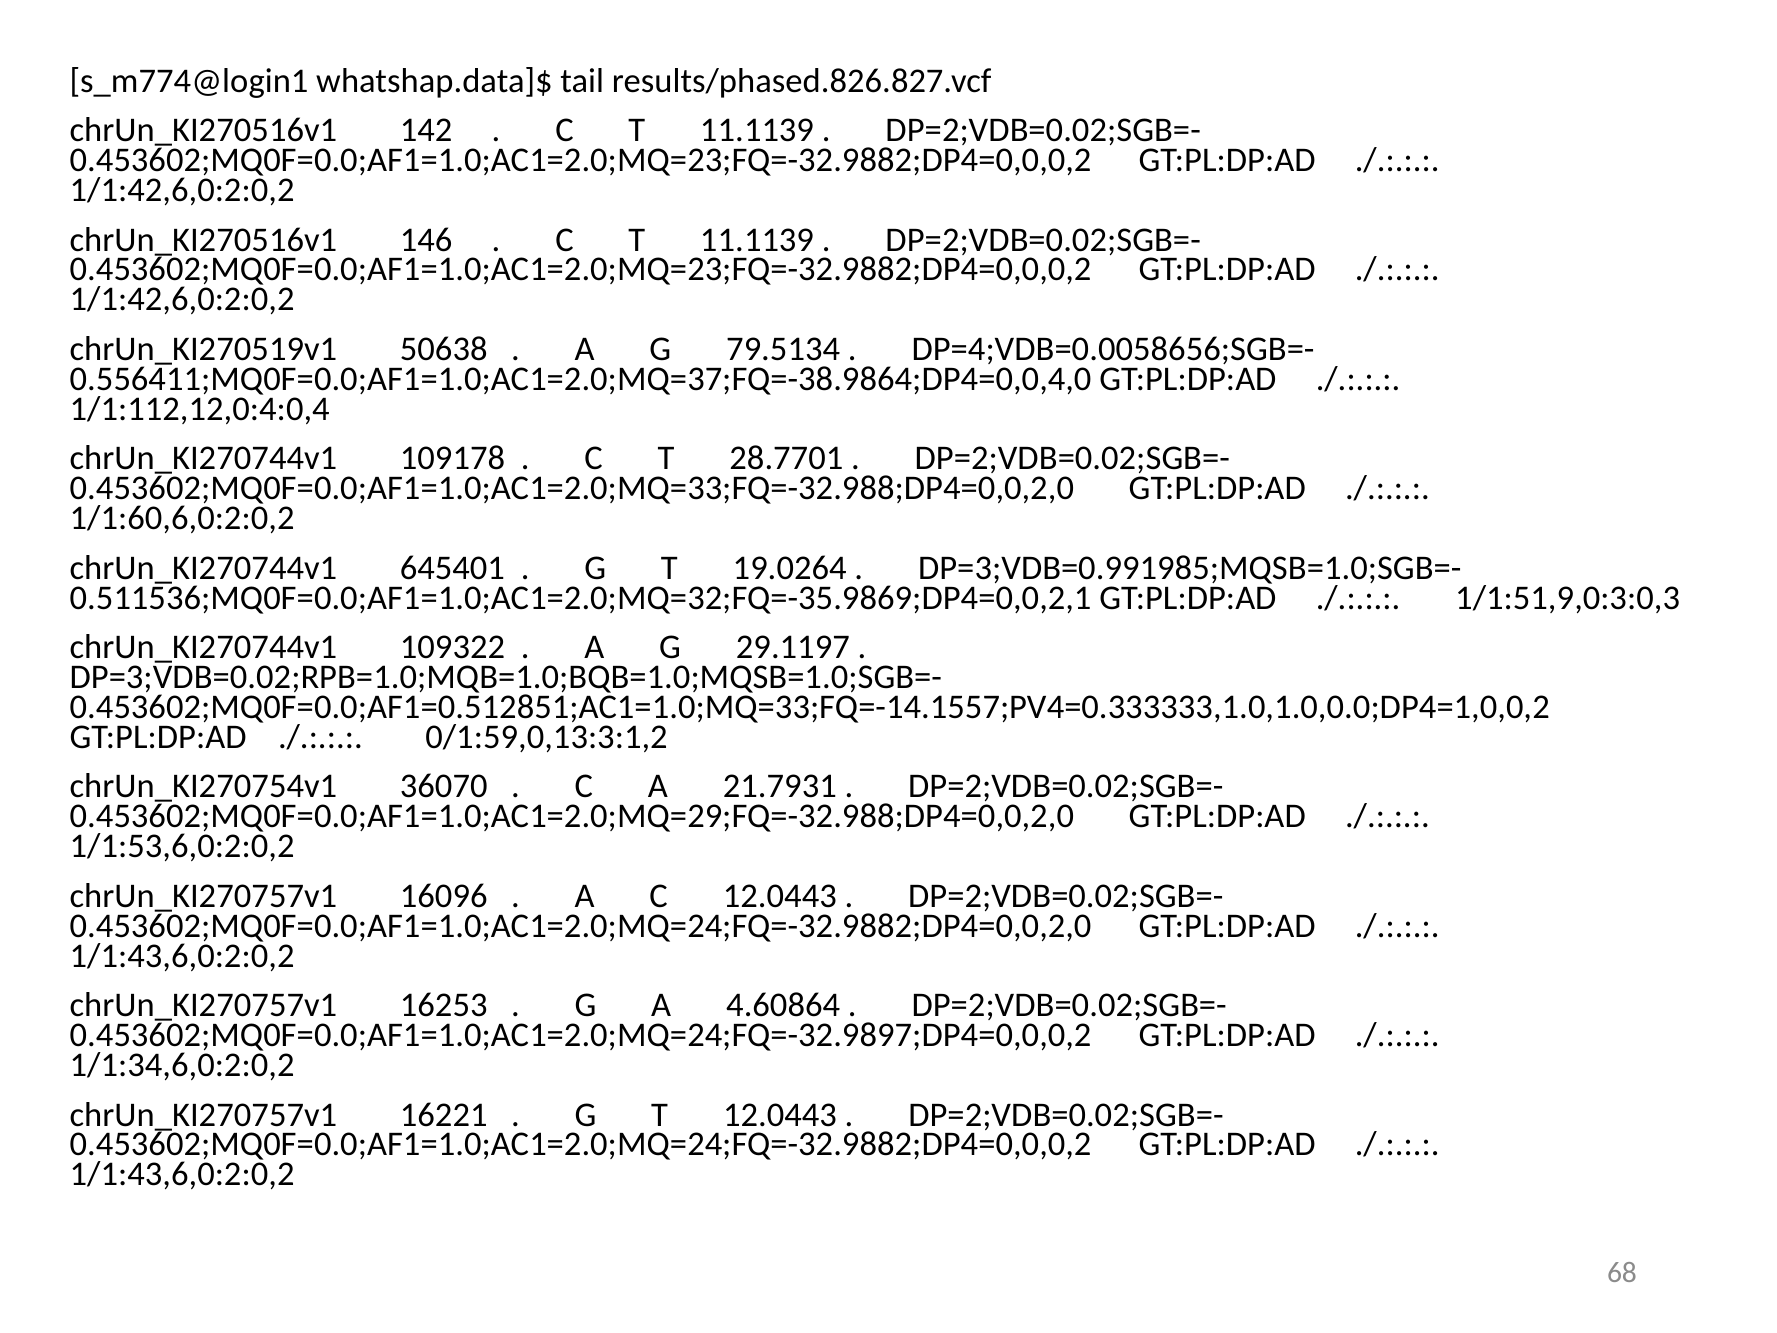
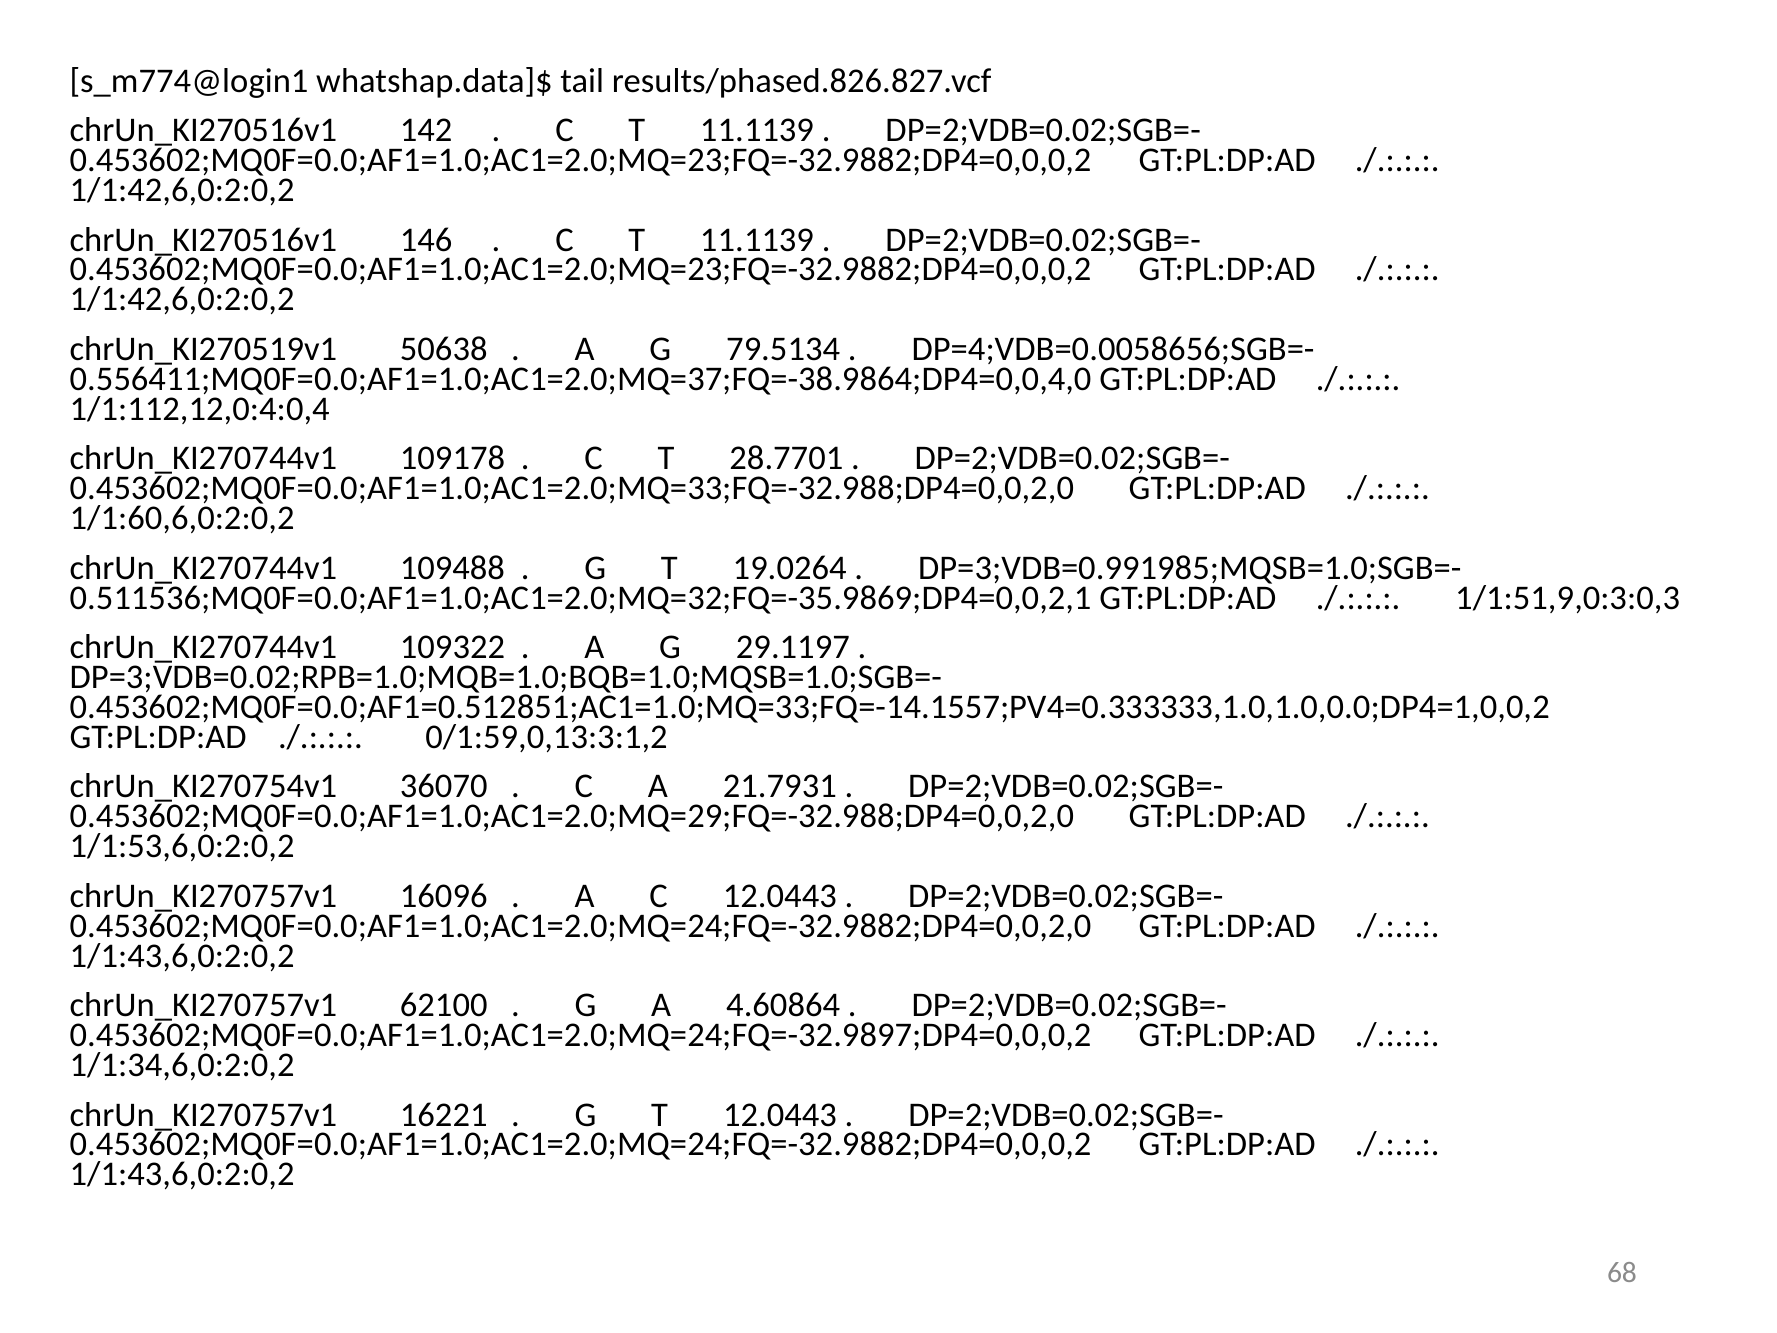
645401: 645401 -> 109488
16253: 16253 -> 62100
